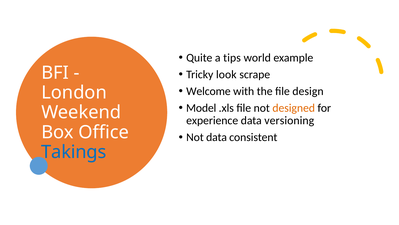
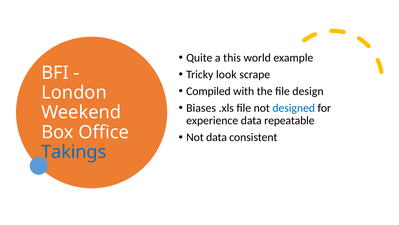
tips: tips -> this
Welcome: Welcome -> Compiled
Model: Model -> Biases
designed colour: orange -> blue
versioning: versioning -> repeatable
